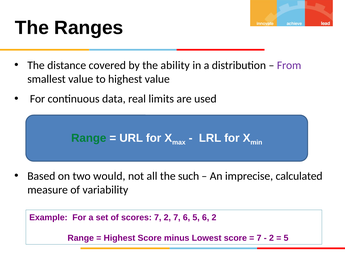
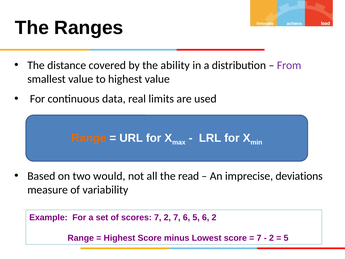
Range at (89, 138) colour: green -> orange
such: such -> read
calculated: calculated -> deviations
